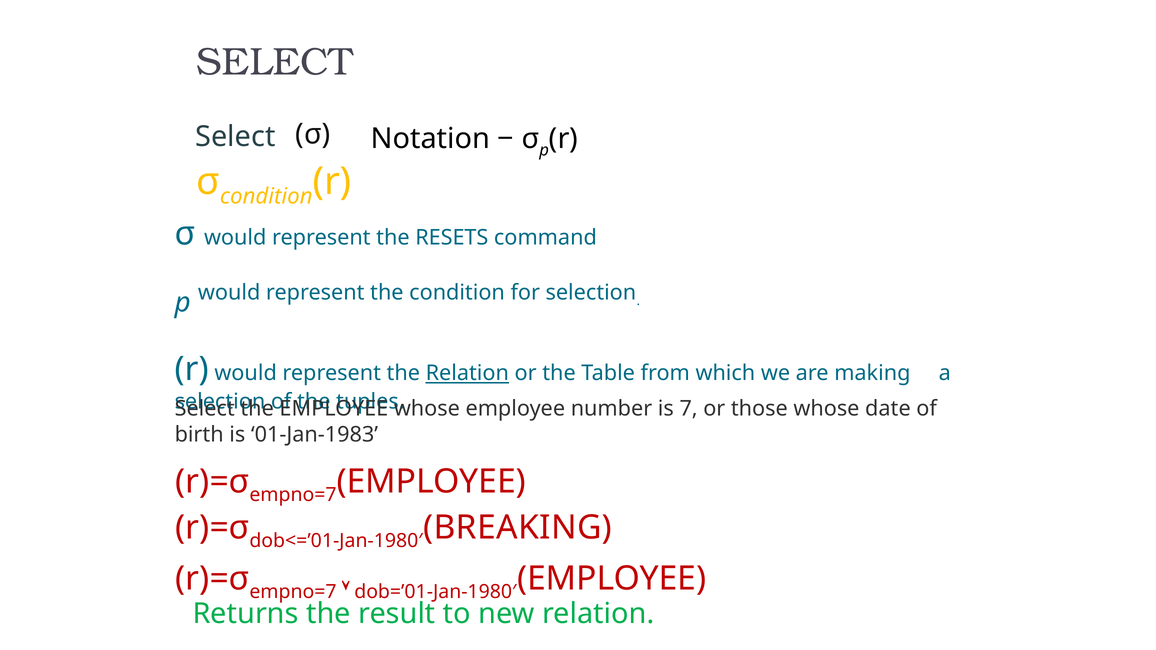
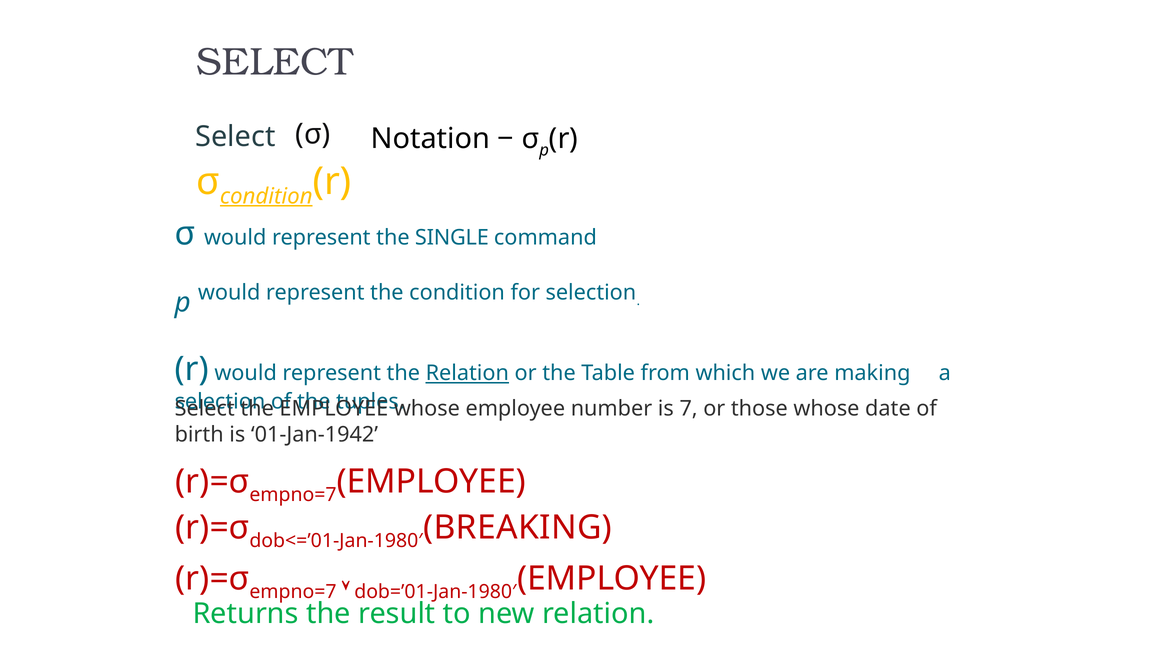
condition at (266, 196) underline: none -> present
RESETS: RESETS -> SINGLE
01-Jan-1983: 01-Jan-1983 -> 01-Jan-1942
